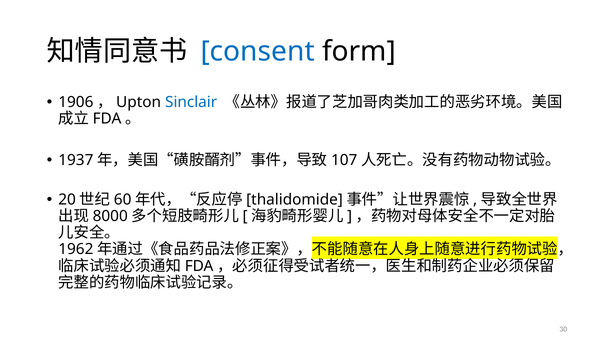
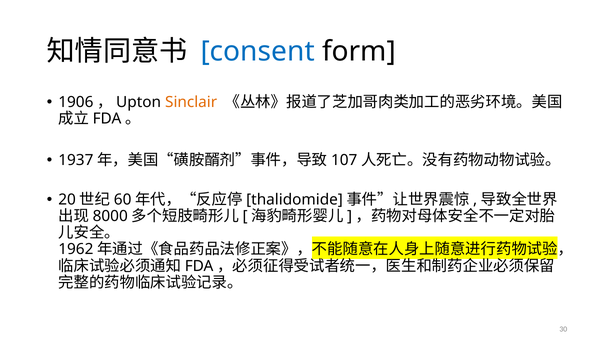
Sinclair colour: blue -> orange
